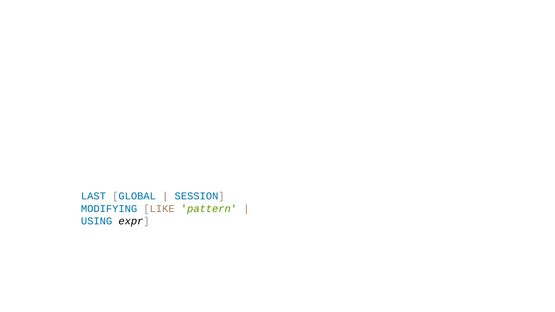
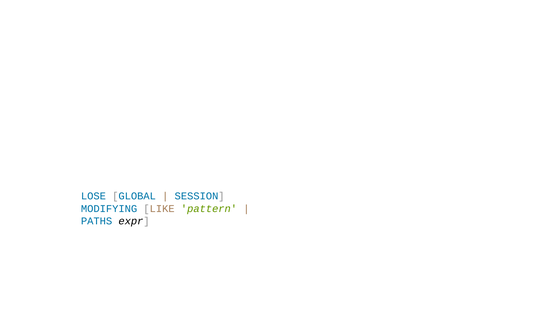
LAST: LAST -> LOSE
USING: USING -> PATHS
